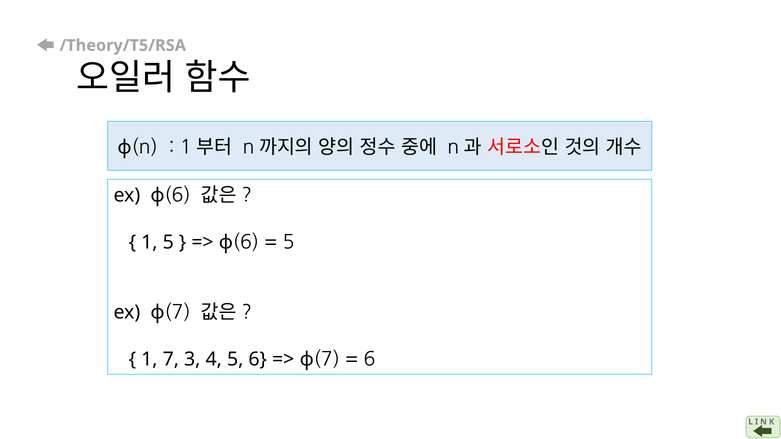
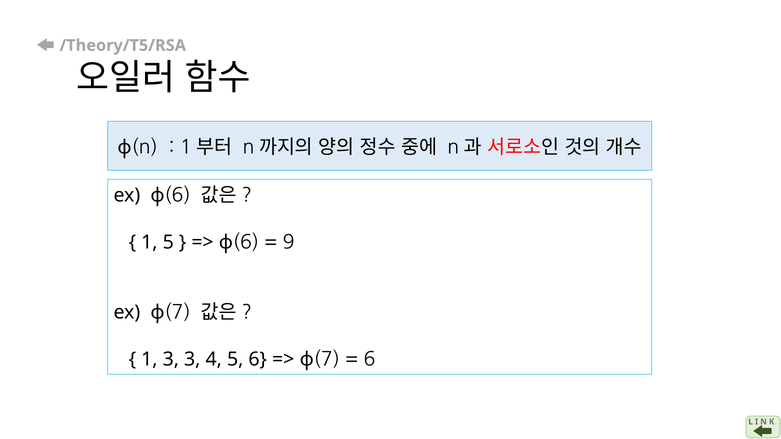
5 at (289, 242): 5 -> 9
1 7: 7 -> 3
